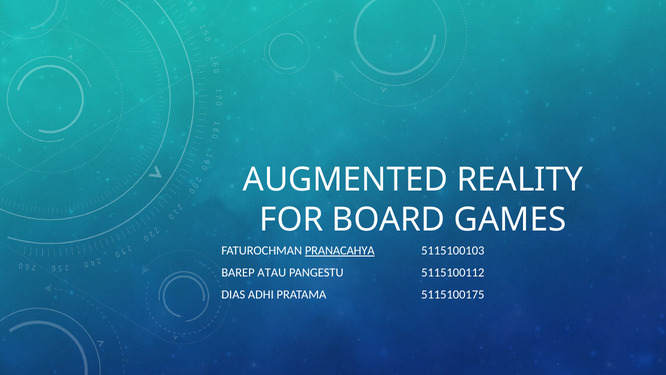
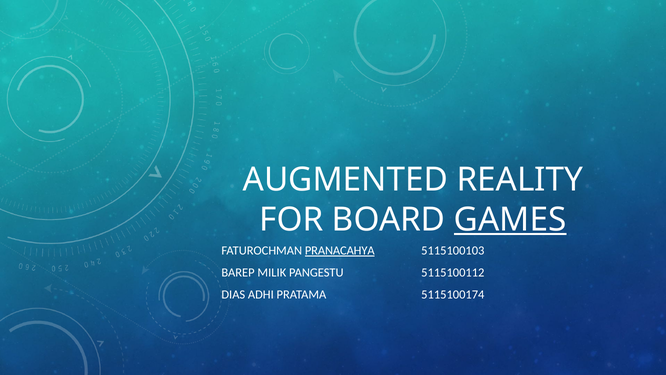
GAMES underline: none -> present
ATAU: ATAU -> MILIK
5115100175: 5115100175 -> 5115100174
